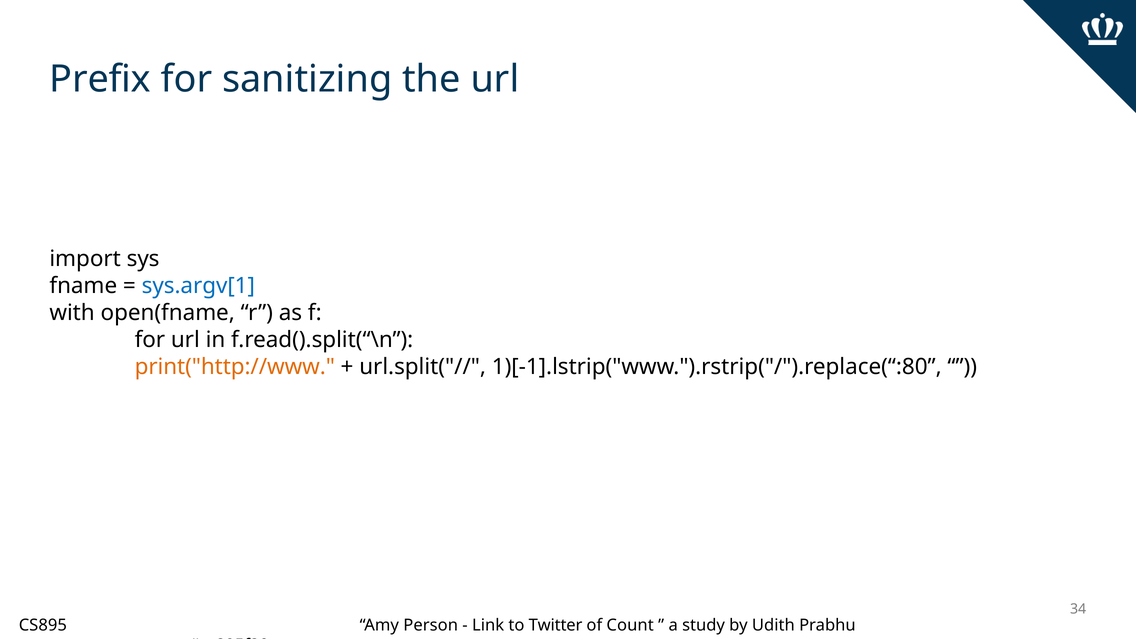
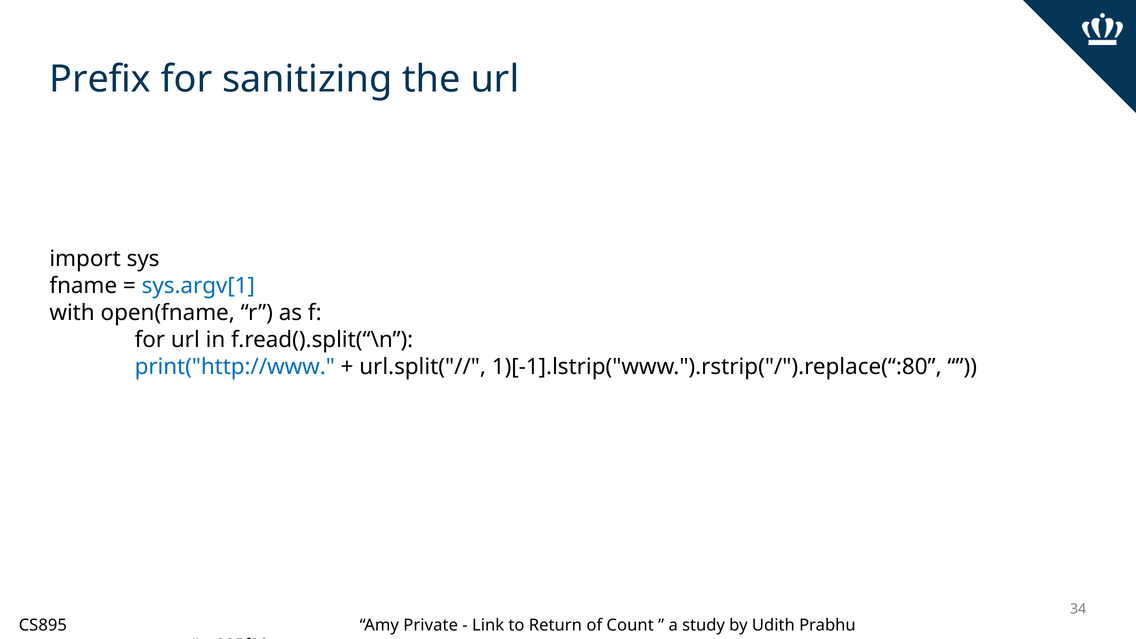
print("http://www colour: orange -> blue
Person: Person -> Private
Twitter: Twitter -> Return
